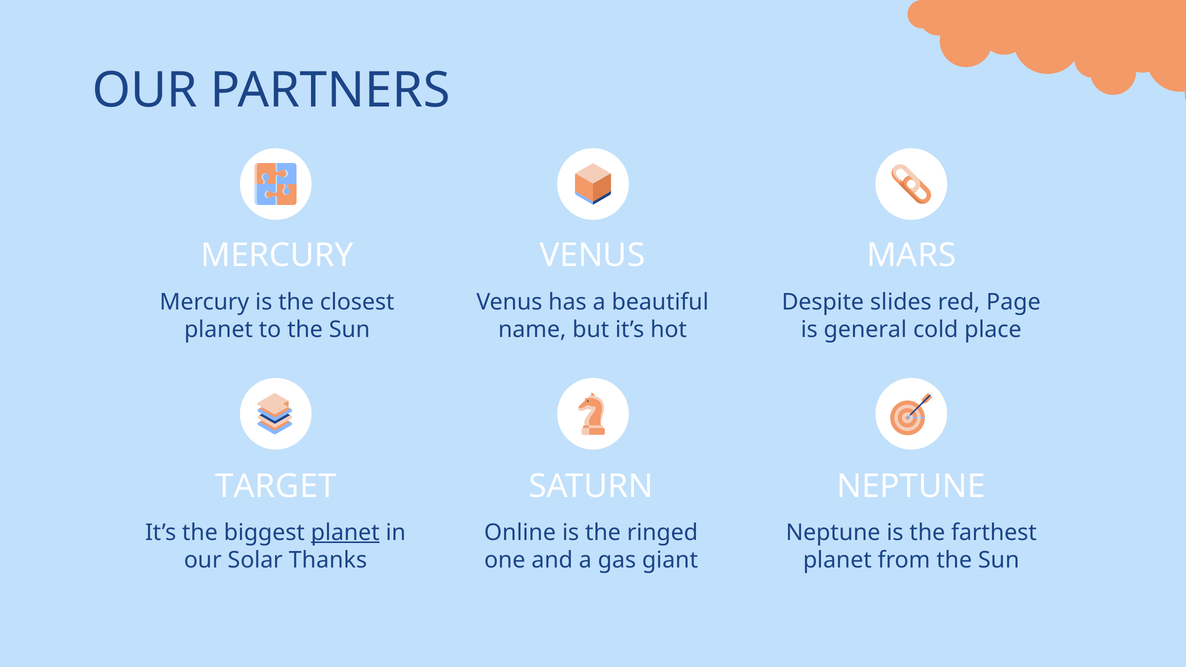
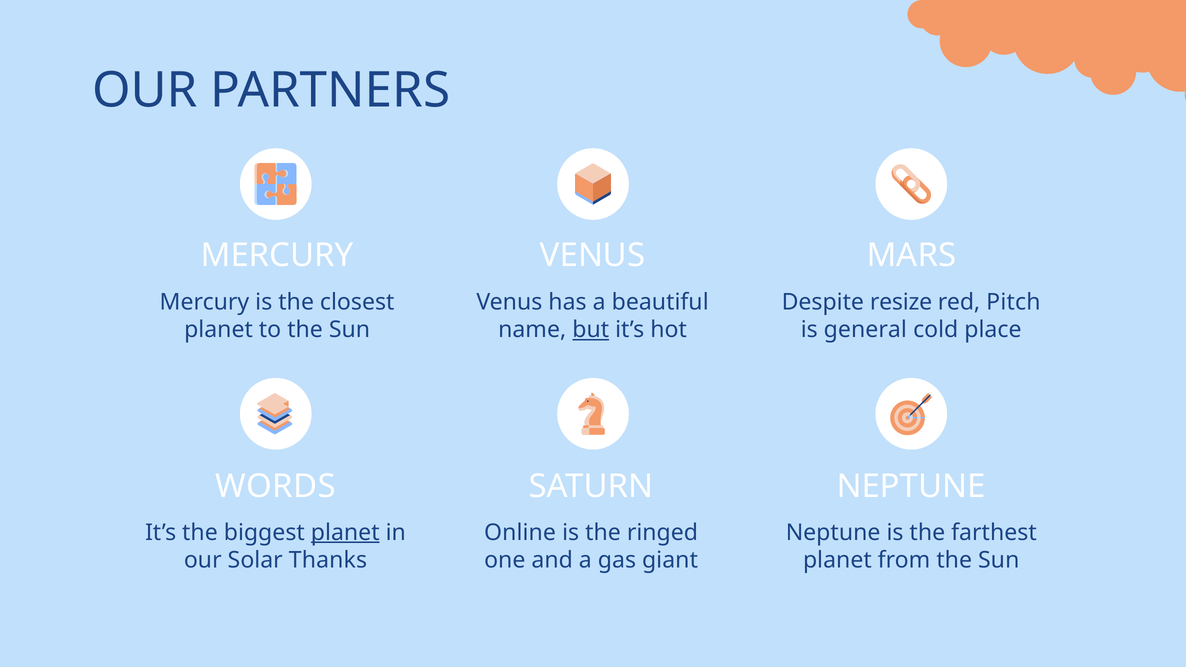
slides: slides -> resize
Page: Page -> Pitch
but underline: none -> present
TARGET: TARGET -> WORDS
